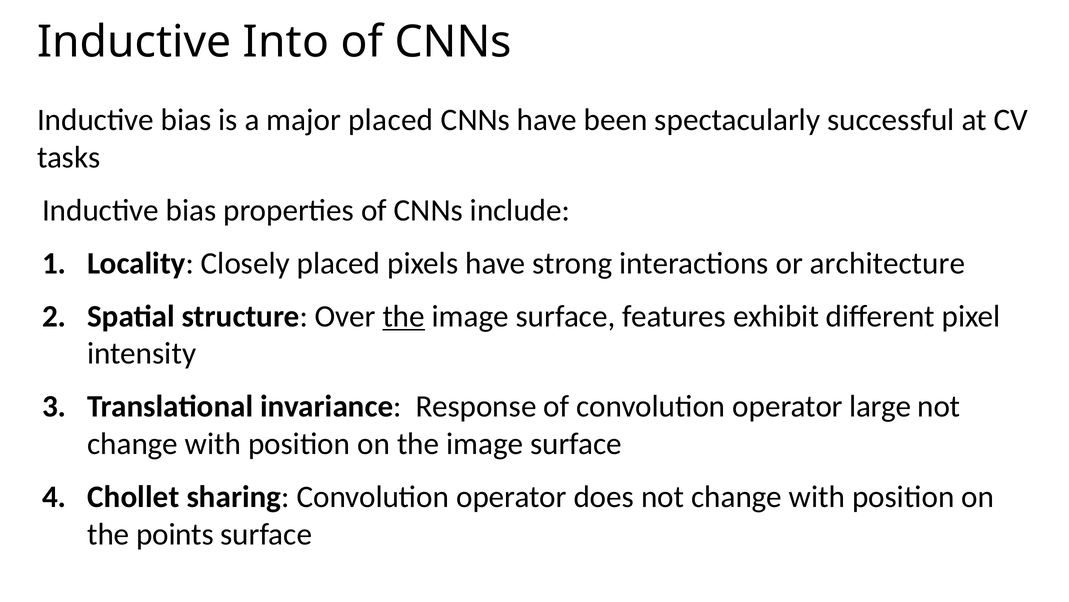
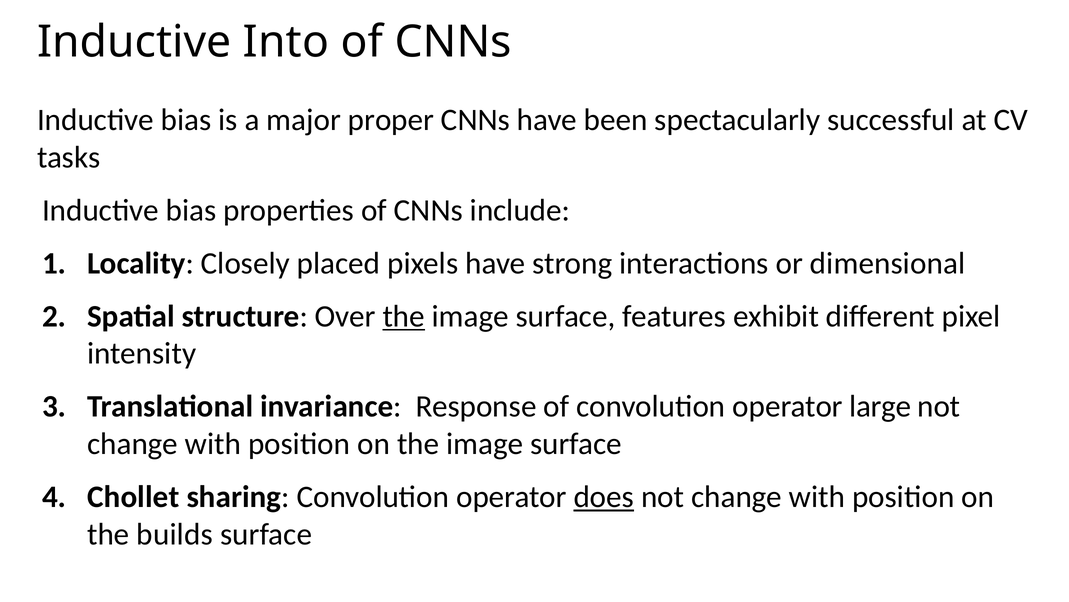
major placed: placed -> proper
architecture: architecture -> dimensional
does underline: none -> present
points: points -> builds
